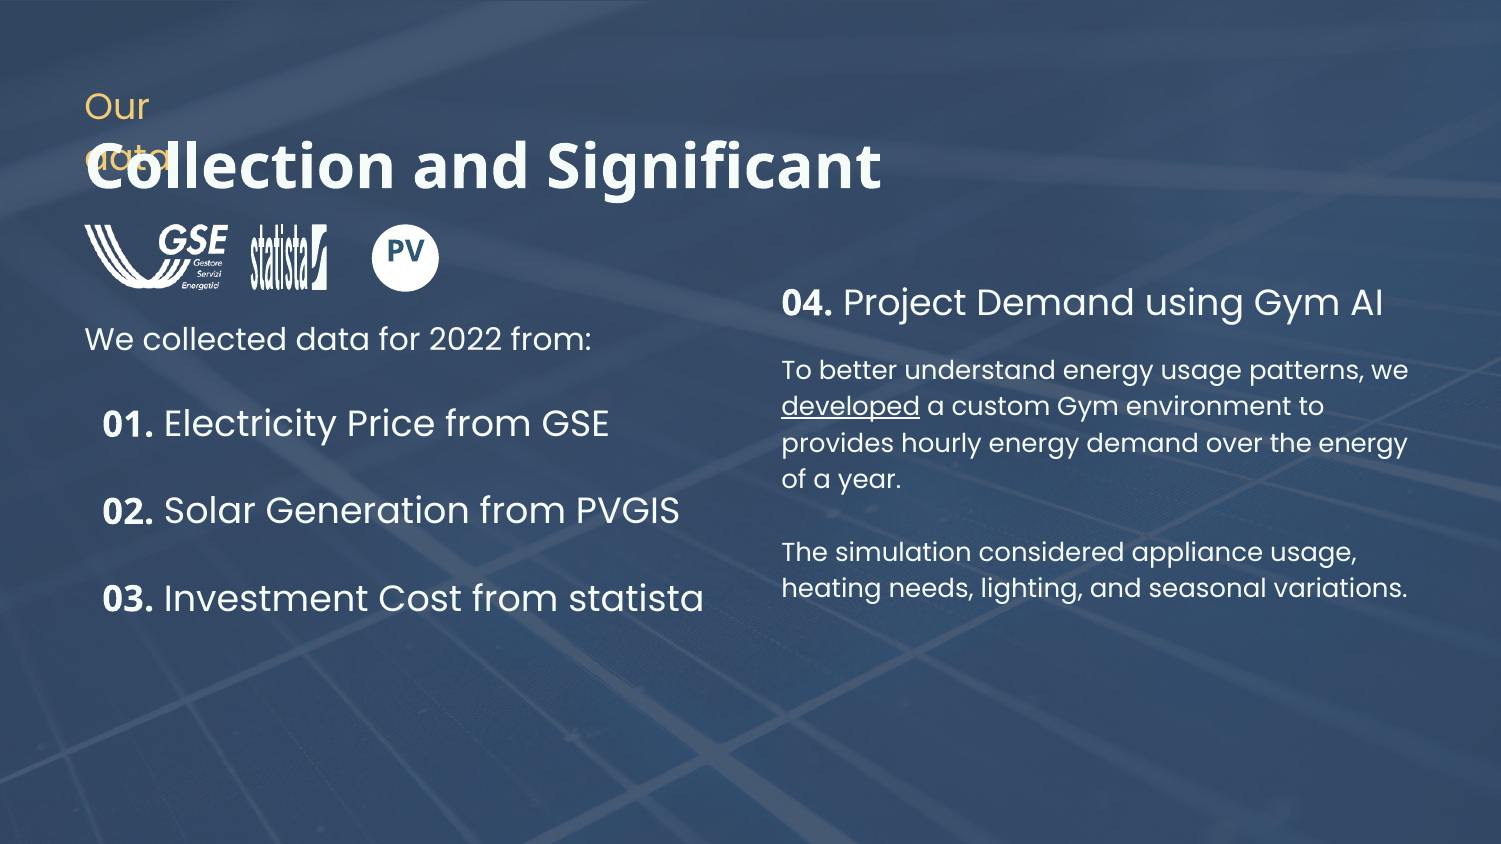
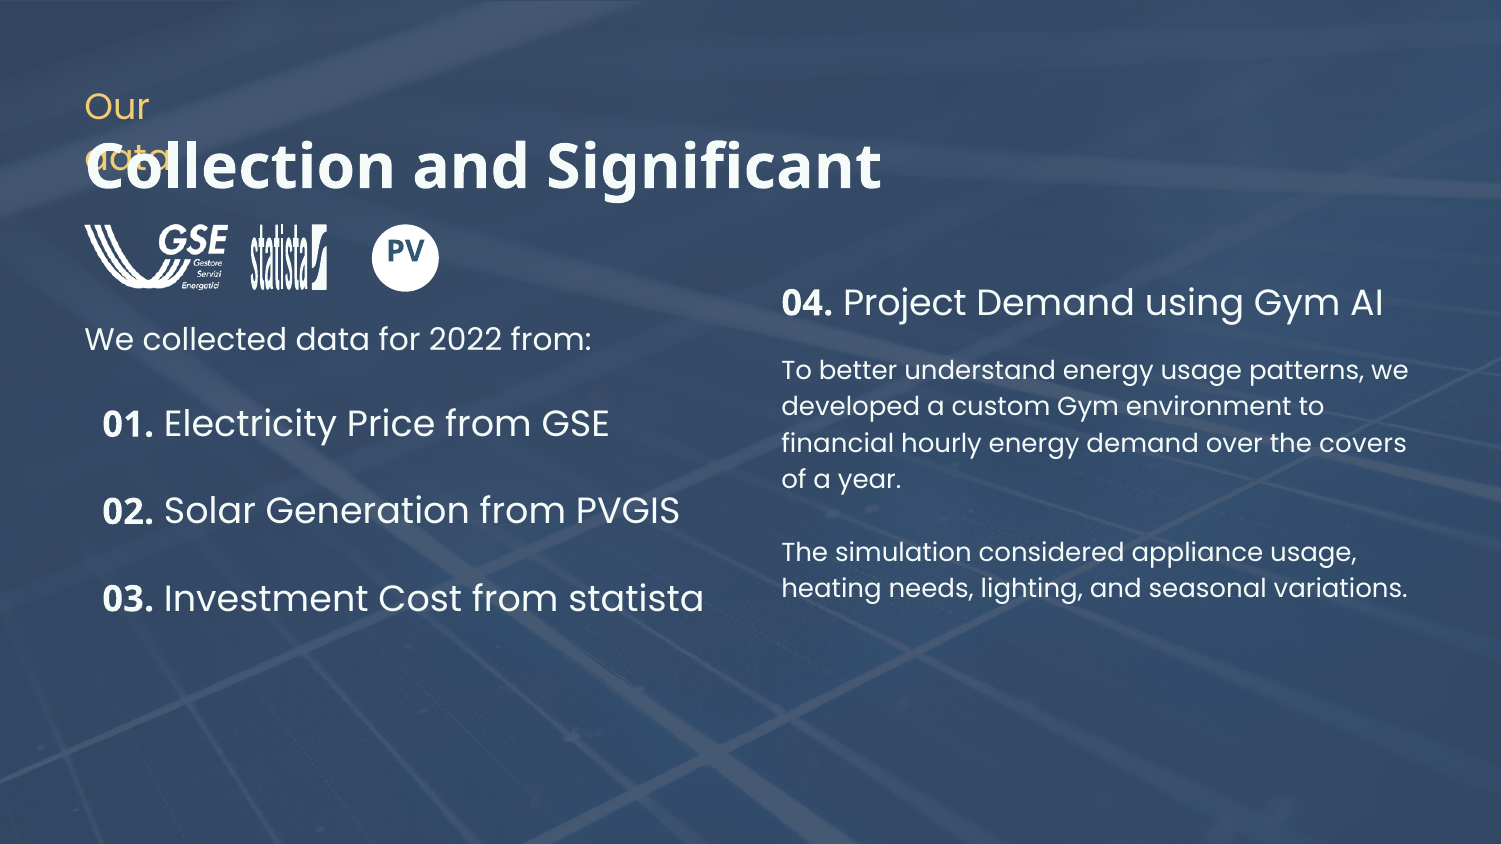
developed underline: present -> none
provides: provides -> financial
the energy: energy -> covers
